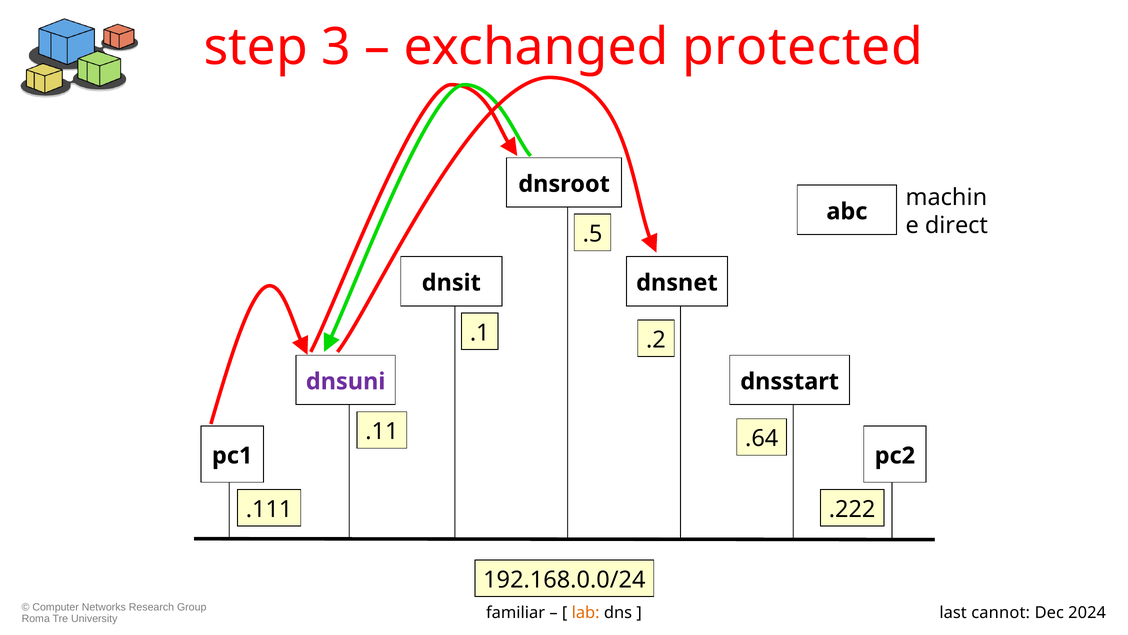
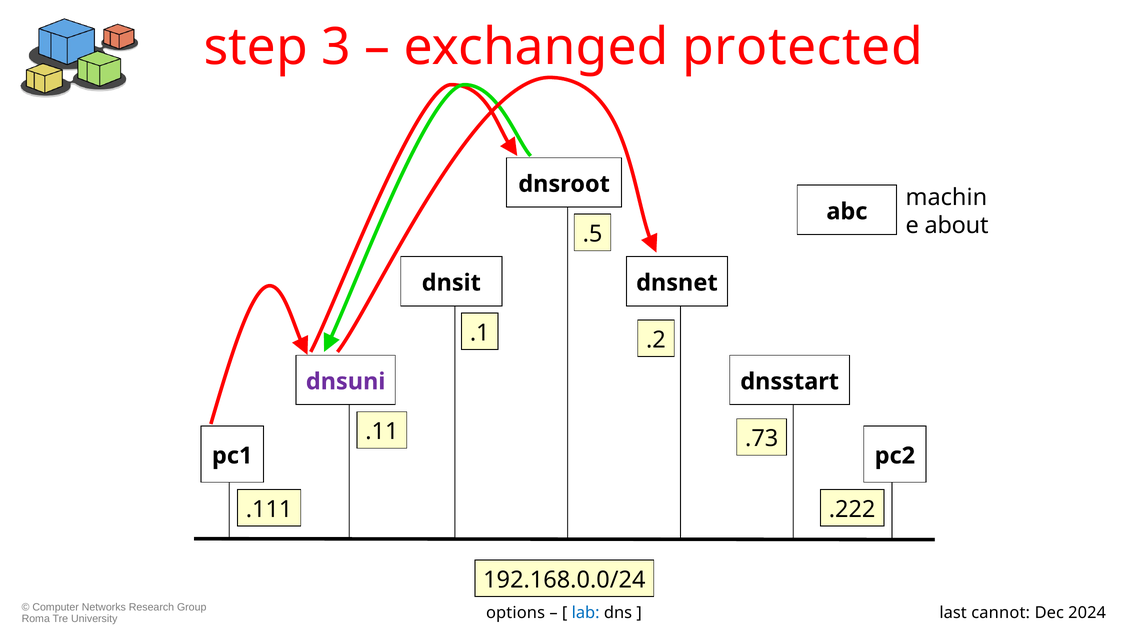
direct: direct -> about
.64: .64 -> .73
familiar: familiar -> options
lab colour: orange -> blue
